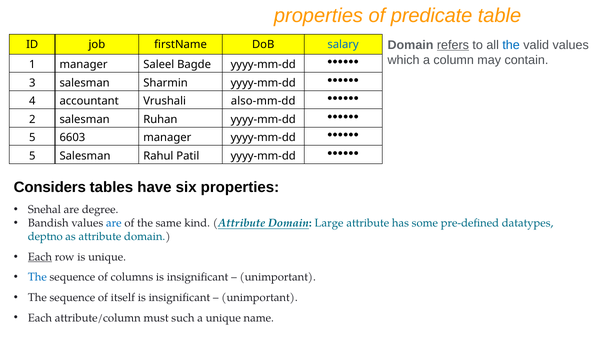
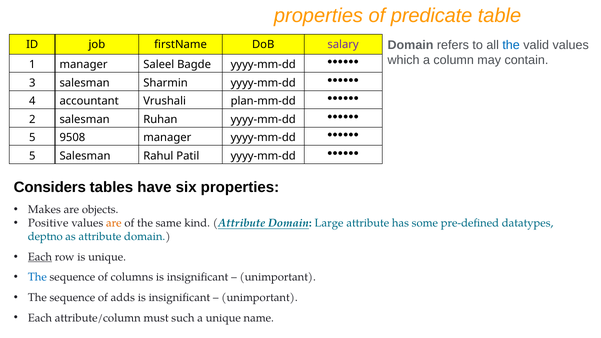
refers underline: present -> none
salary colour: blue -> purple
also-mm-dd: also-mm-dd -> plan-mm-dd
6603: 6603 -> 9508
Snehal: Snehal -> Makes
degree: degree -> objects
Bandish: Bandish -> Positive
are at (114, 223) colour: blue -> orange
itself: itself -> adds
